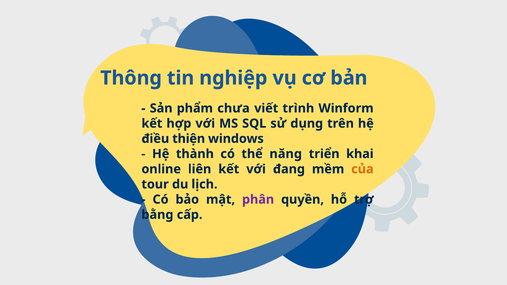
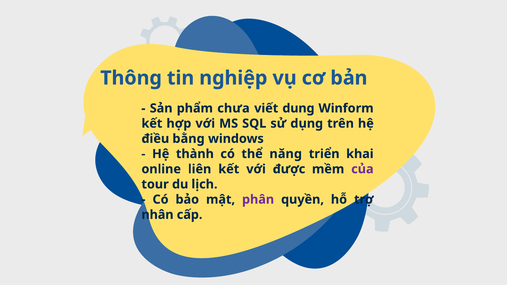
trình: trình -> dụng
thiện: thiện -> bằng
đang: đang -> được
của colour: orange -> purple
bằng: bằng -> nhân
